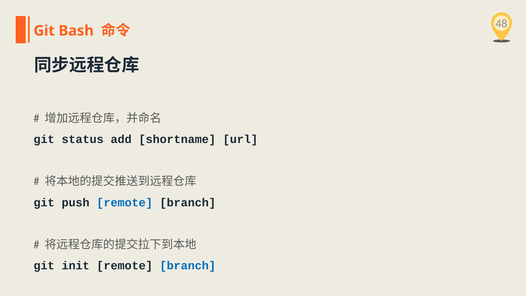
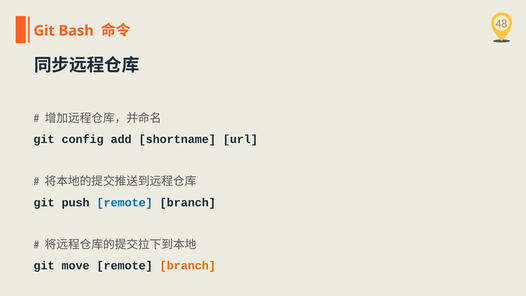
status: status -> config
init: init -> move
branch at (188, 266) colour: blue -> orange
